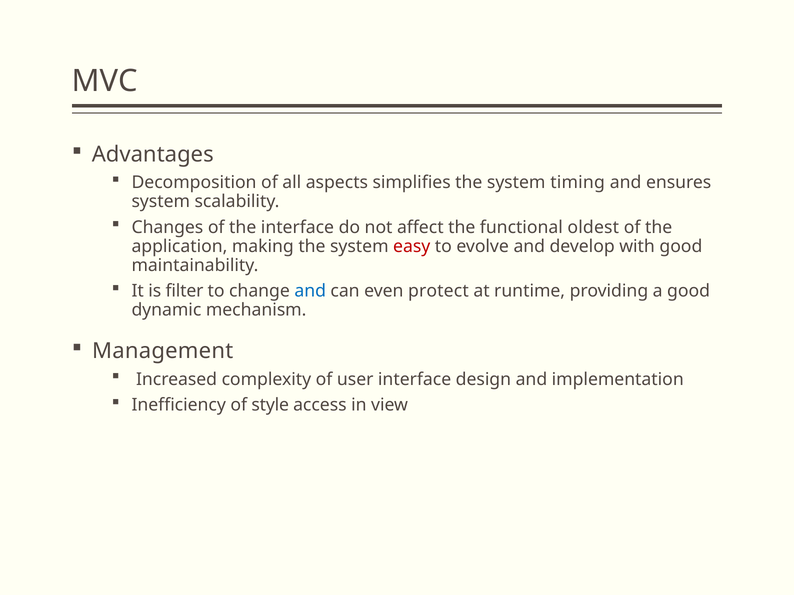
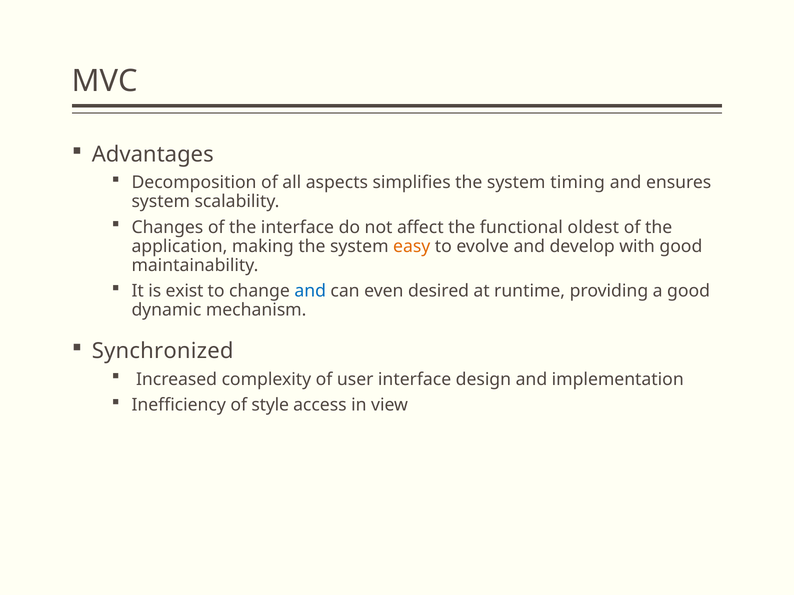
easy colour: red -> orange
filter: filter -> exist
protect: protect -> desired
Management: Management -> Synchronized
